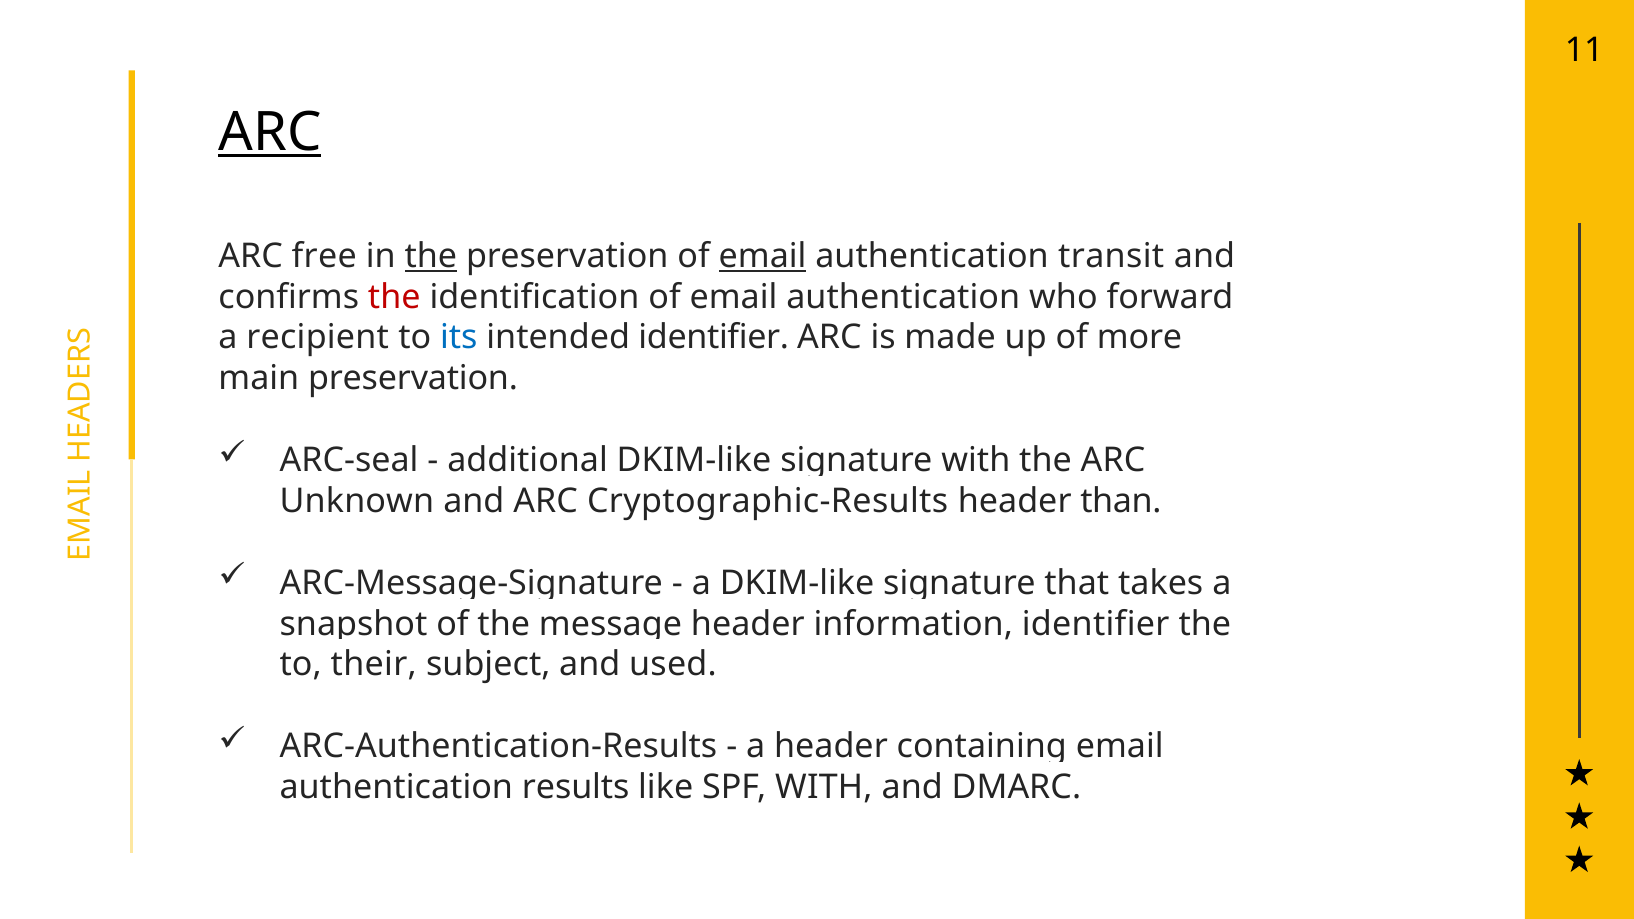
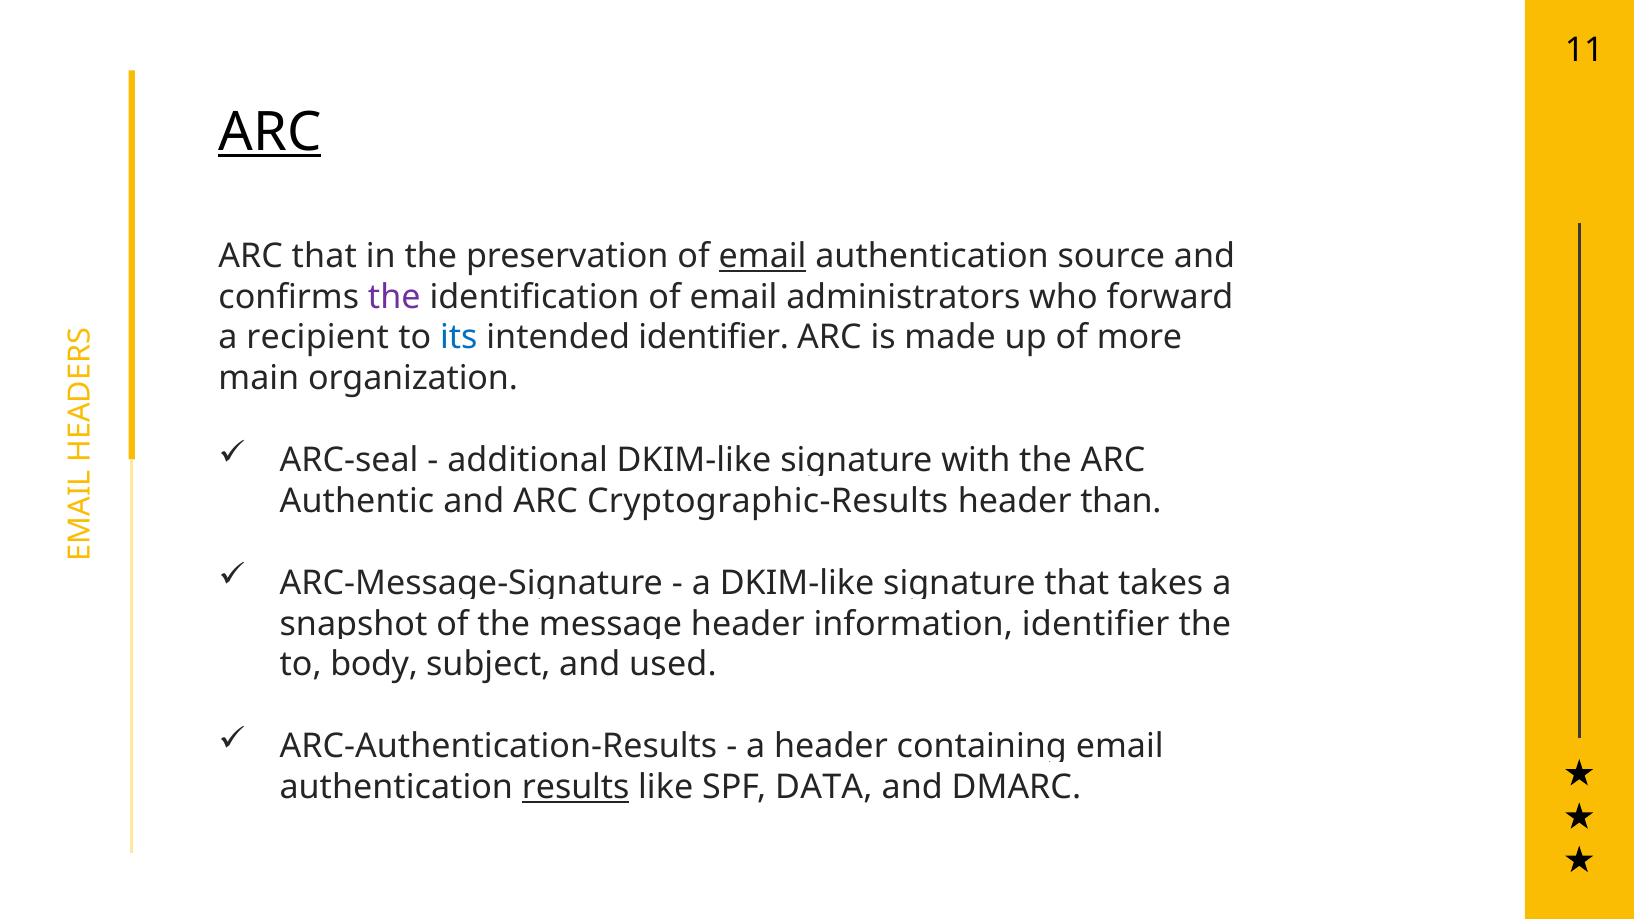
ARC free: free -> that
the at (431, 256) underline: present -> none
transit: transit -> source
the at (394, 297) colour: red -> purple
identification of email authentication: authentication -> administrators
main preservation: preservation -> organization
Unknown: Unknown -> Authentic
their: their -> body
results underline: none -> present
SPF WITH: WITH -> DATA
